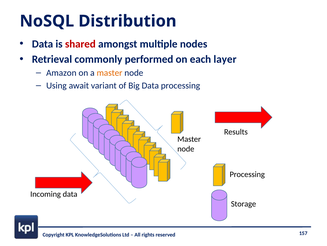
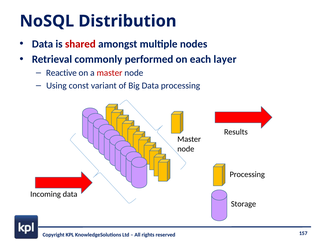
Amazon: Amazon -> Reactive
master at (110, 73) colour: orange -> red
await: await -> const
